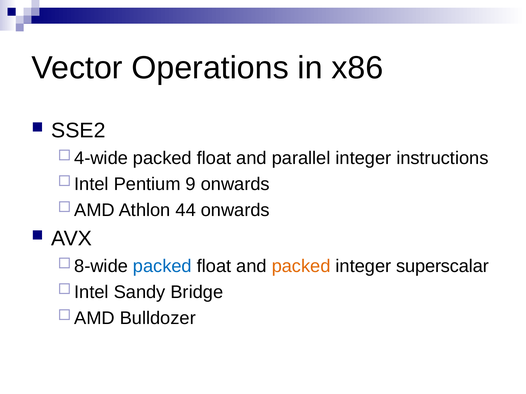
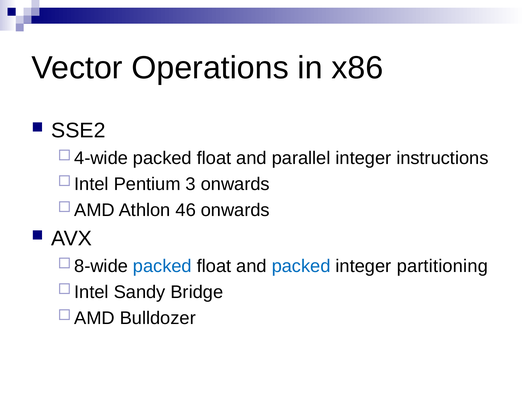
9: 9 -> 3
44: 44 -> 46
packed at (301, 266) colour: orange -> blue
superscalar: superscalar -> partitioning
